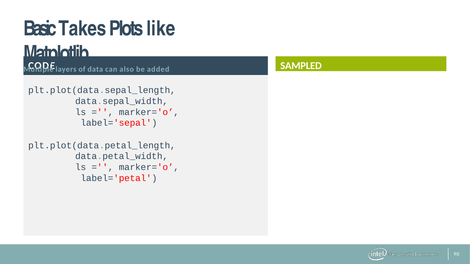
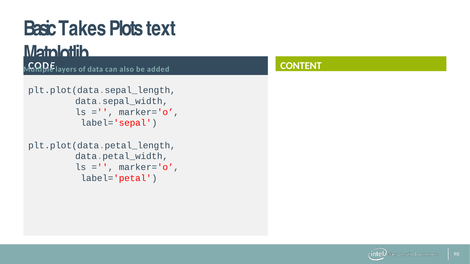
like: like -> text
SAMPLED: SAMPLED -> CONTENT
